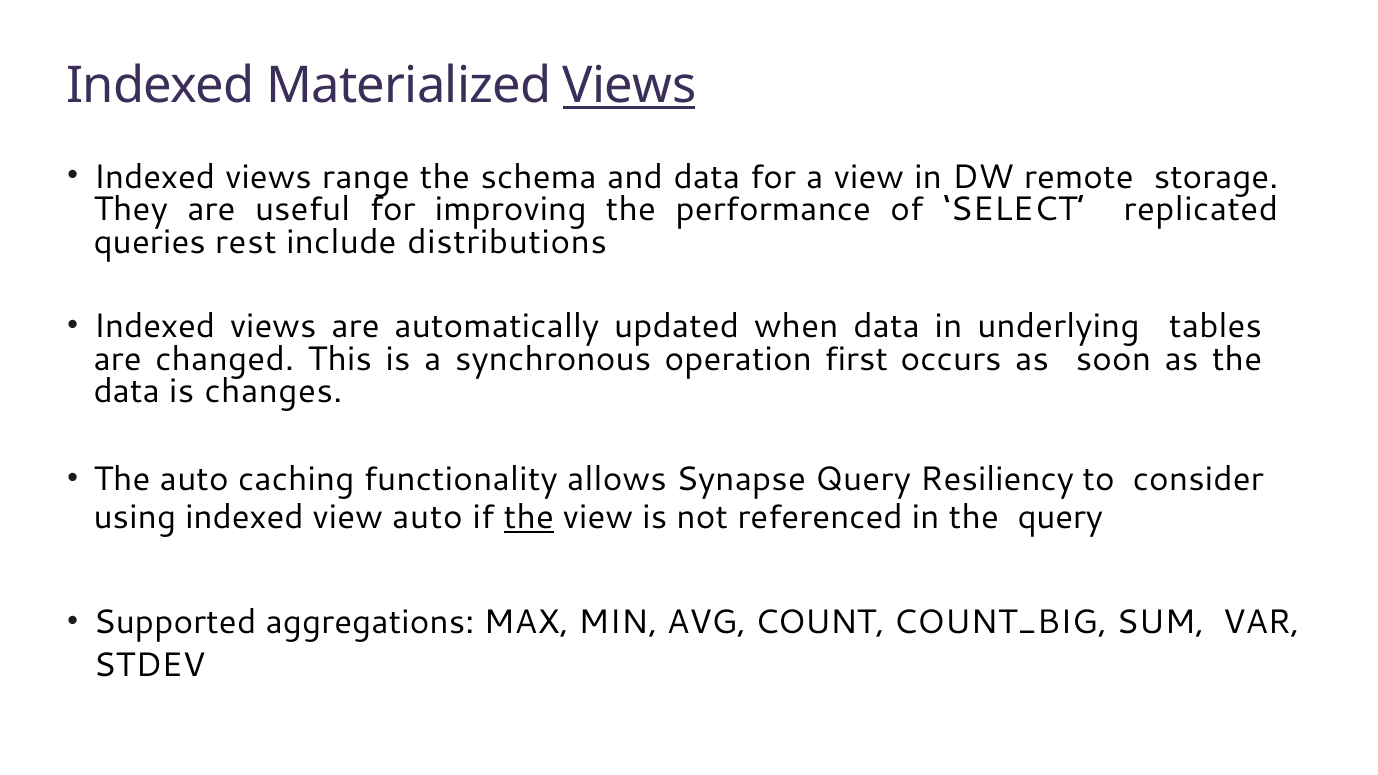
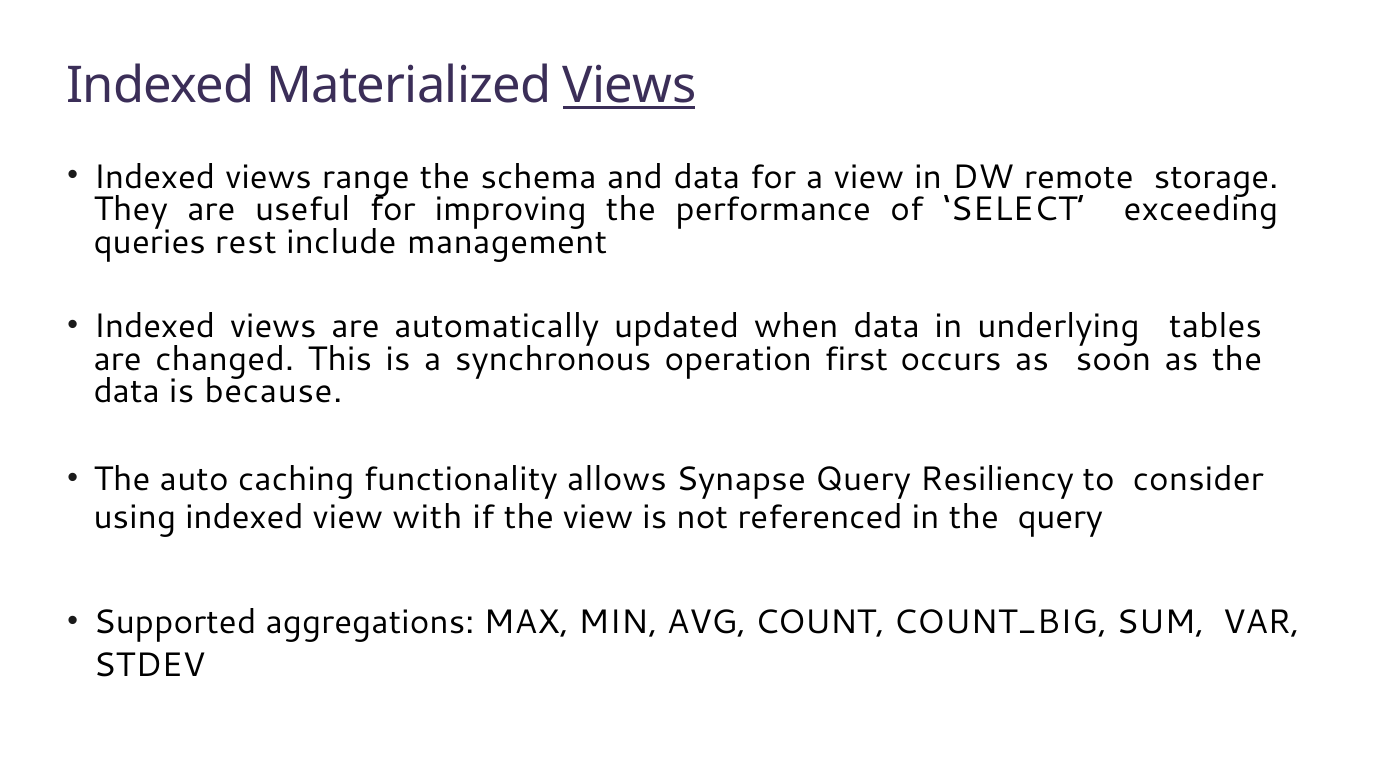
replicated: replicated -> exceeding
distributions: distributions -> management
changes: changes -> because
view auto: auto -> with
the at (529, 518) underline: present -> none
